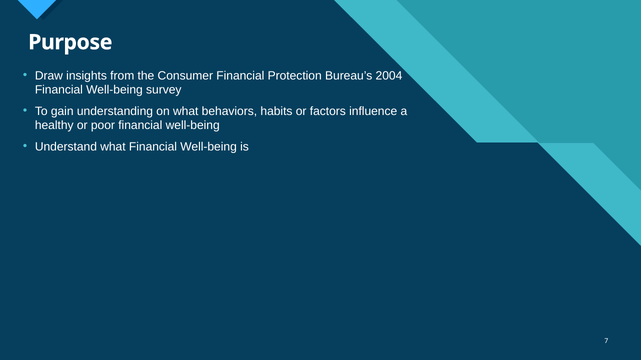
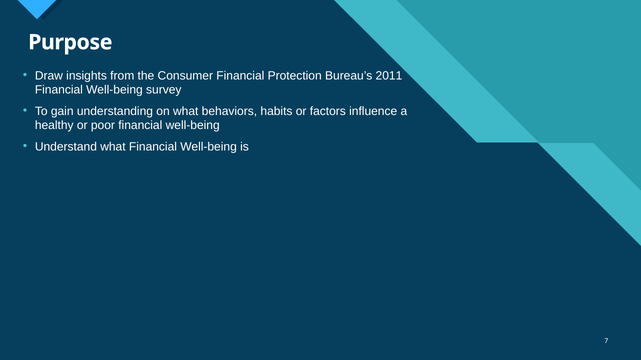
2004: 2004 -> 2011
